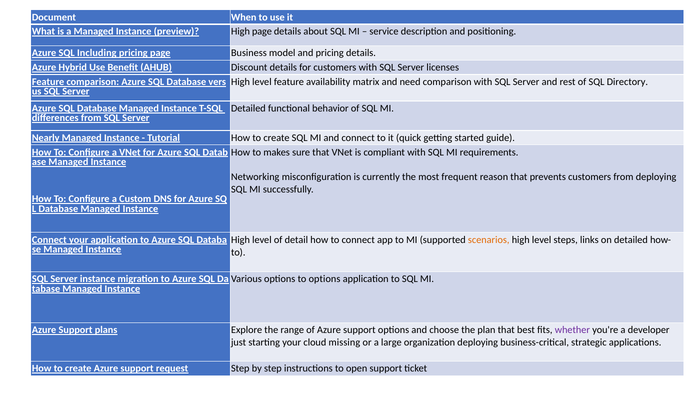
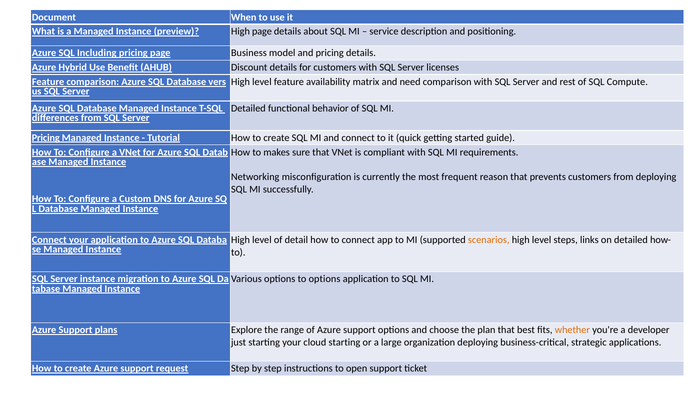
Directory: Directory -> Compute
Nearly at (46, 138): Nearly -> Pricing
whether colour: purple -> orange
cloud missing: missing -> starting
